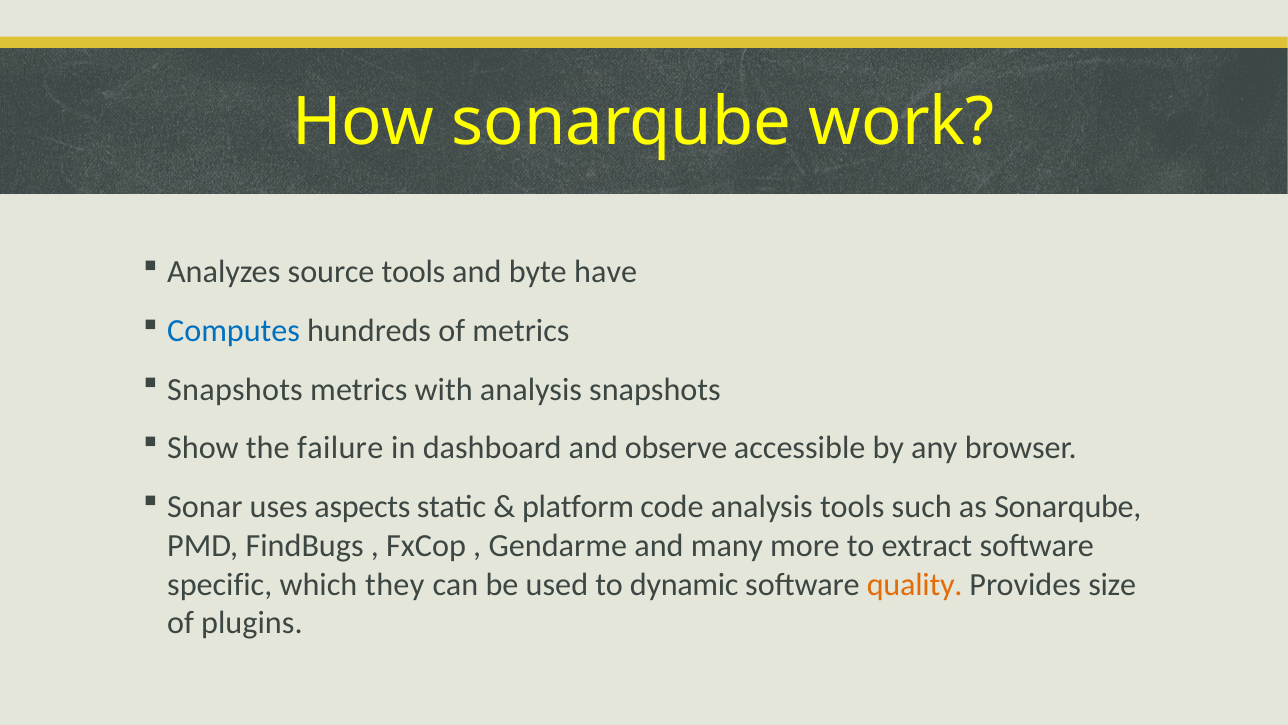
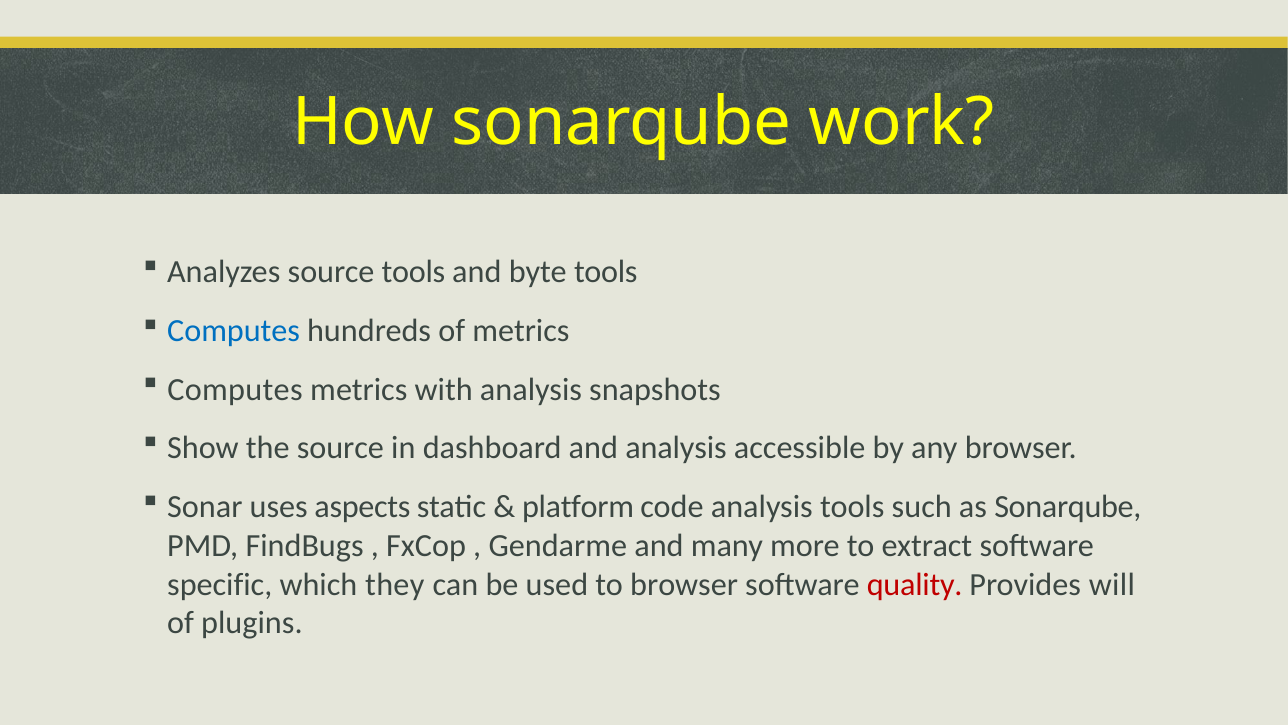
byte have: have -> tools
Snapshots at (235, 389): Snapshots -> Computes
the failure: failure -> source
and observe: observe -> analysis
to dynamic: dynamic -> browser
quality colour: orange -> red
size: size -> will
